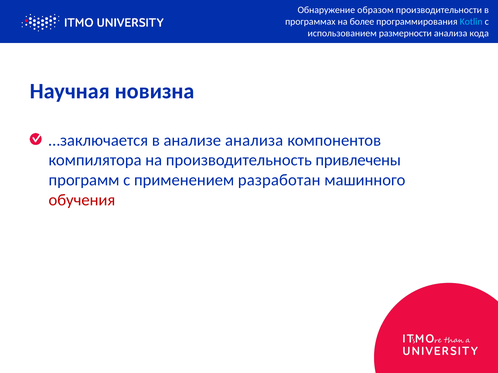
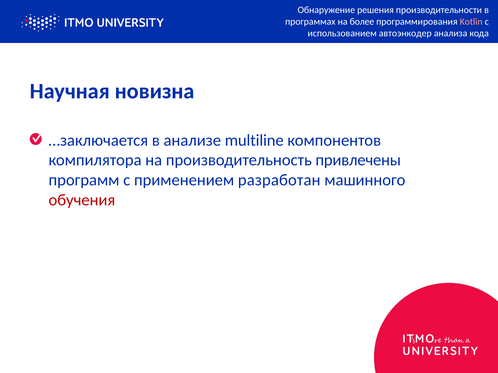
образом: образом -> решения
Kotlin colour: light blue -> pink
размерности: размерности -> автоэнкодер
анализе анализа: анализа -> multiline
